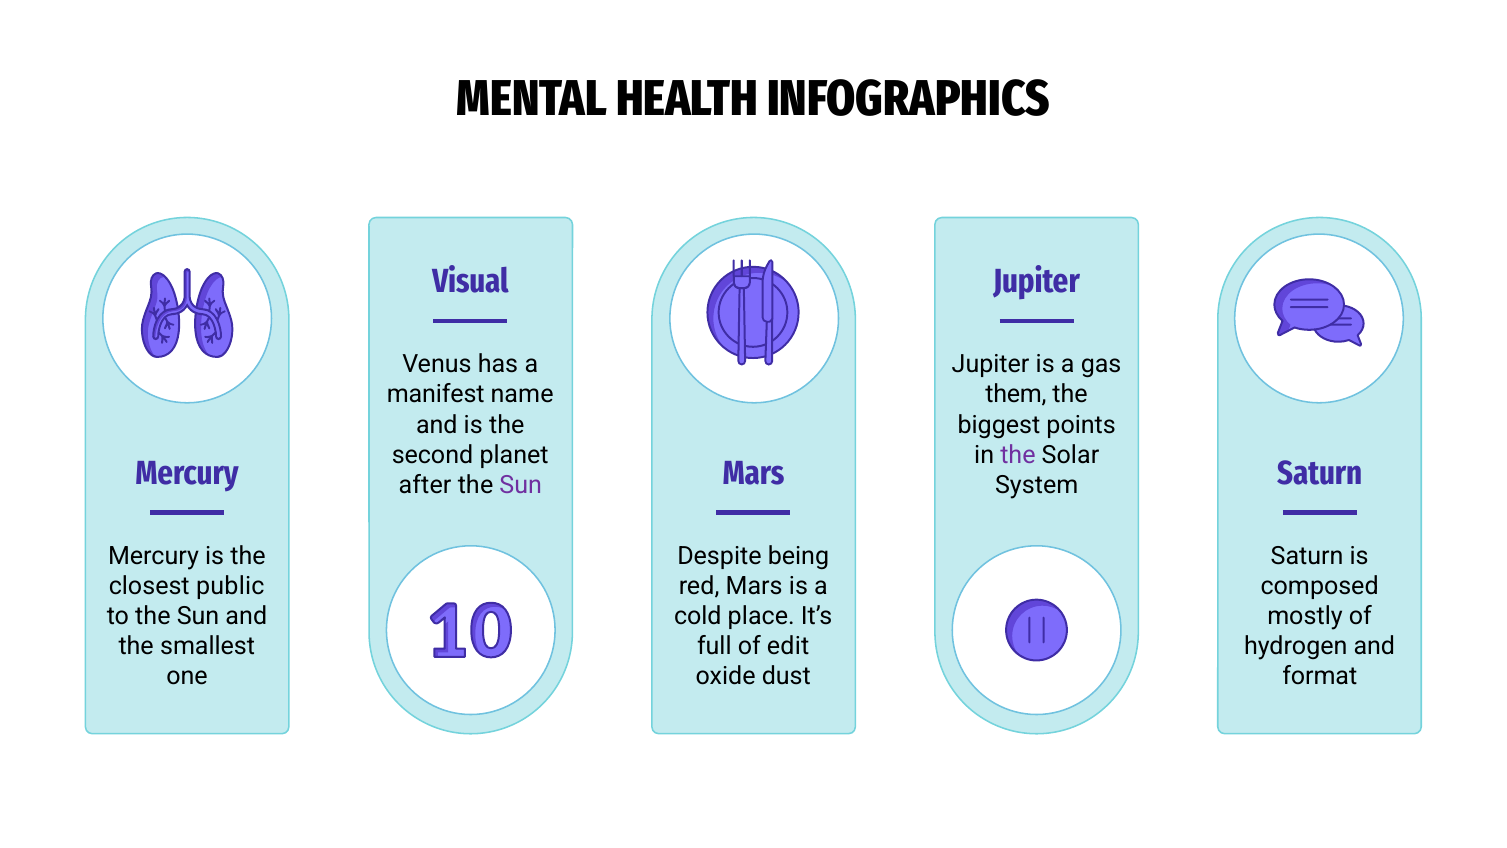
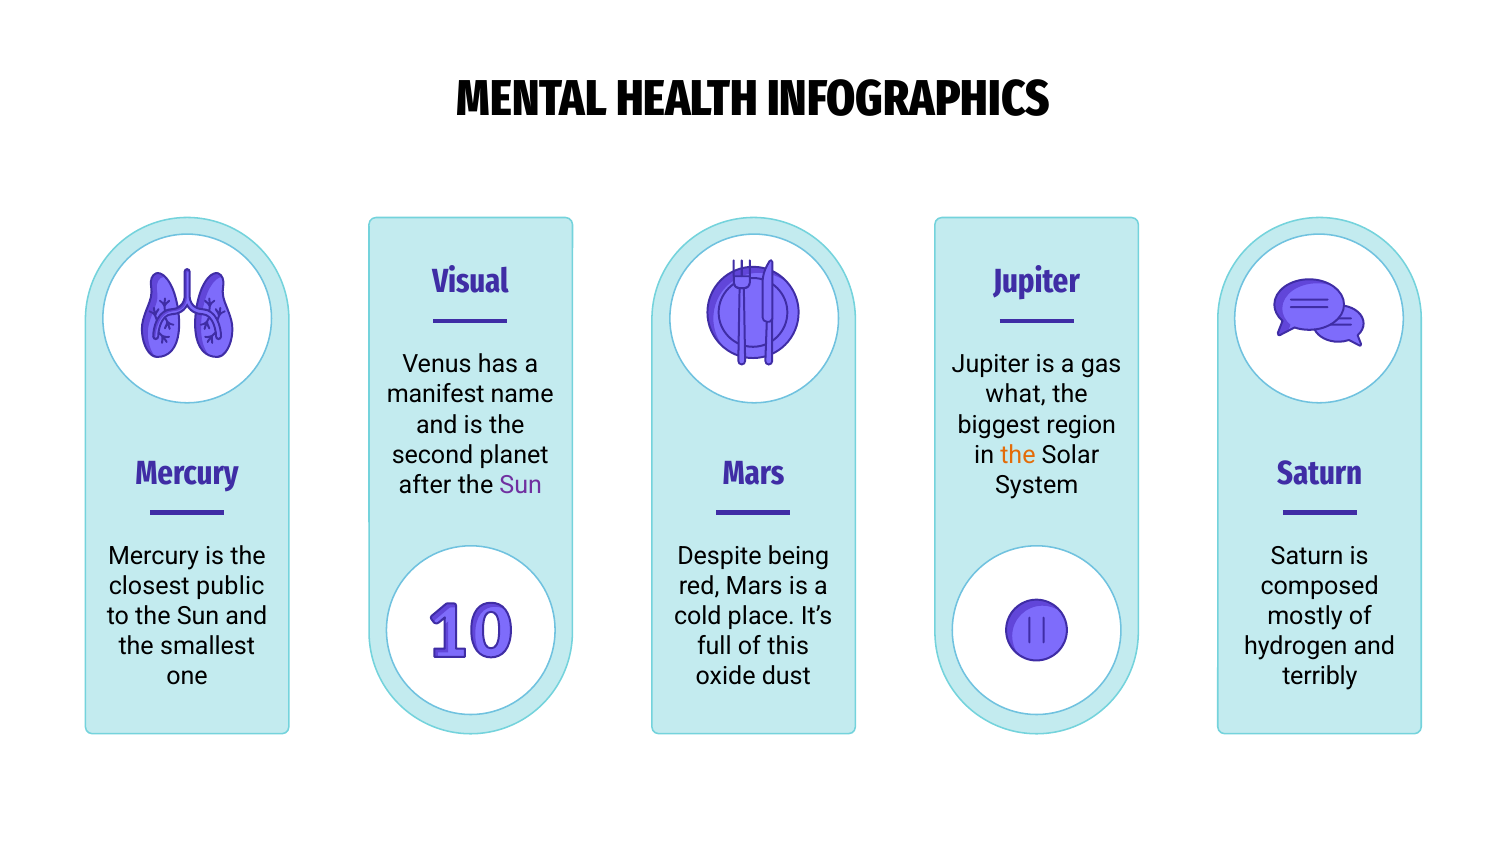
them: them -> what
points: points -> region
the at (1018, 455) colour: purple -> orange
edit: edit -> this
format: format -> terribly
